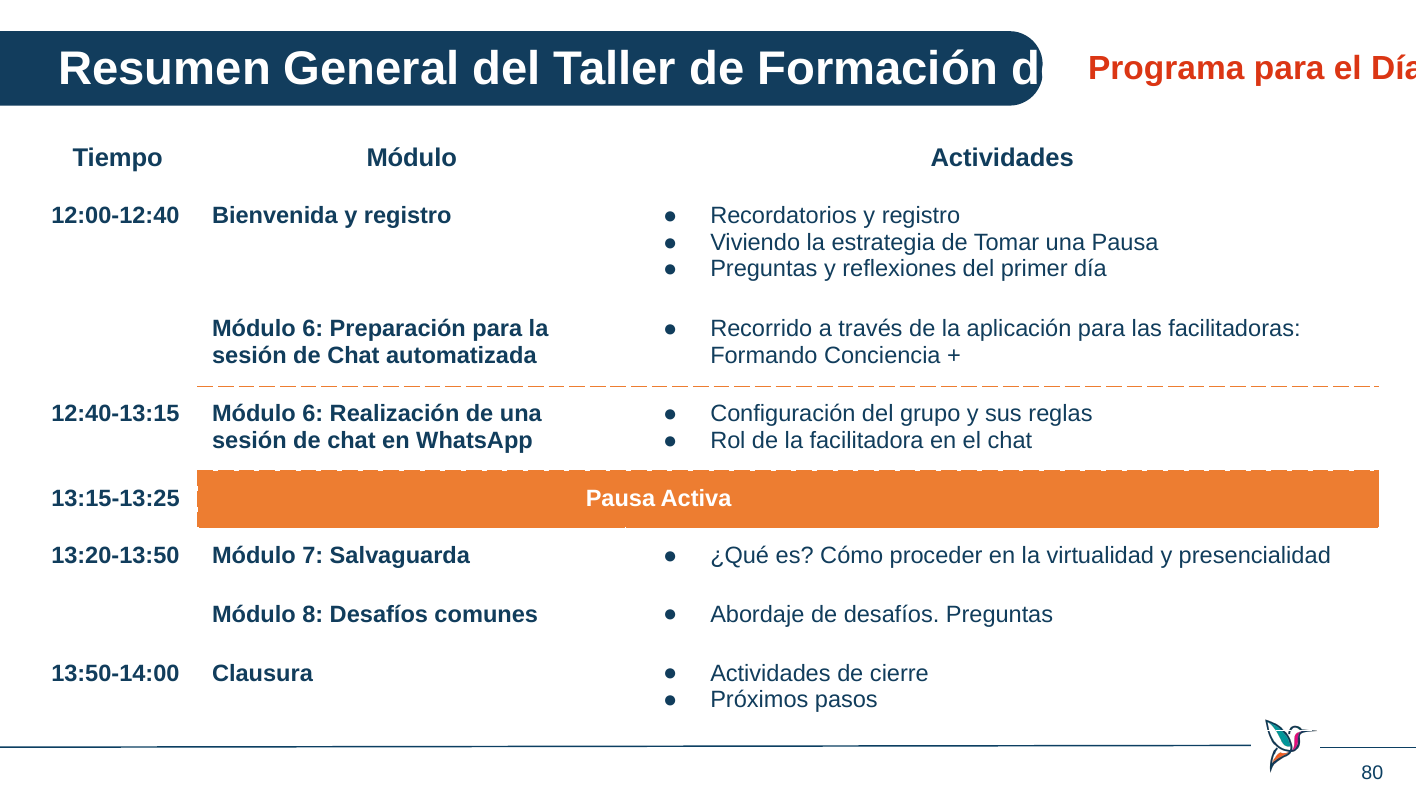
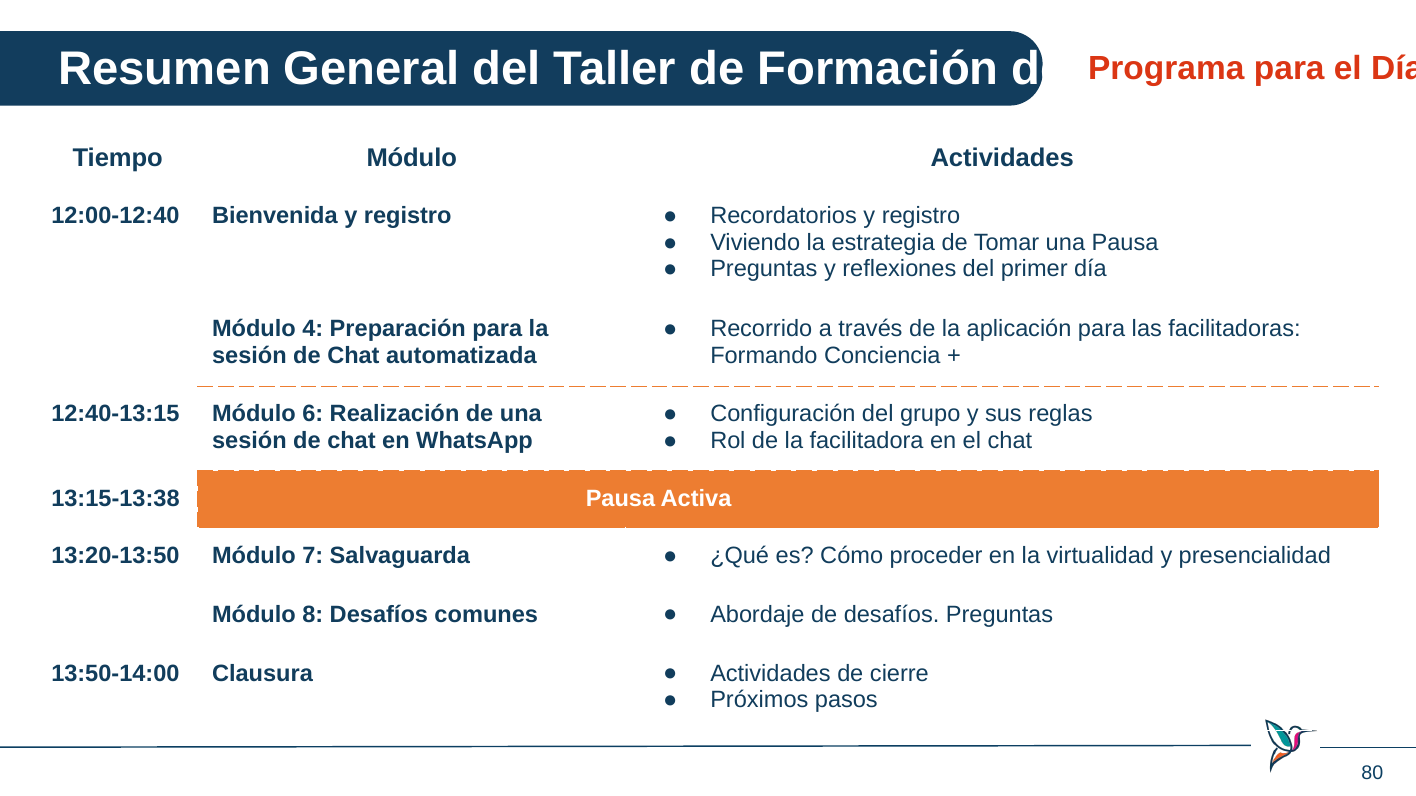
6 at (313, 329): 6 -> 4
13:15-13:25: 13:15-13:25 -> 13:15-13:38
